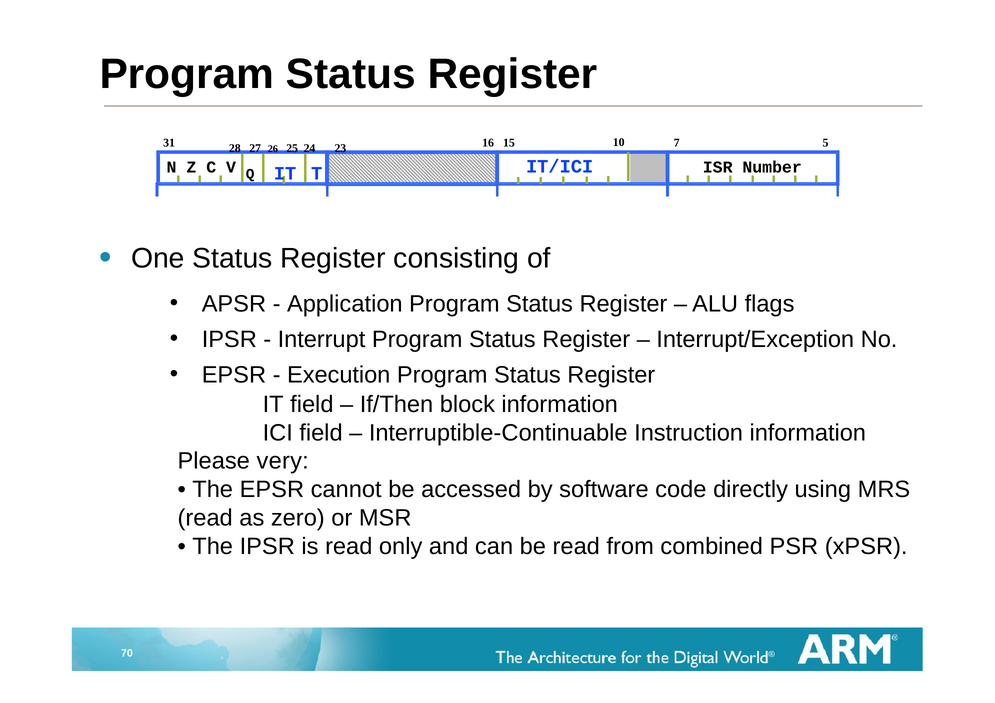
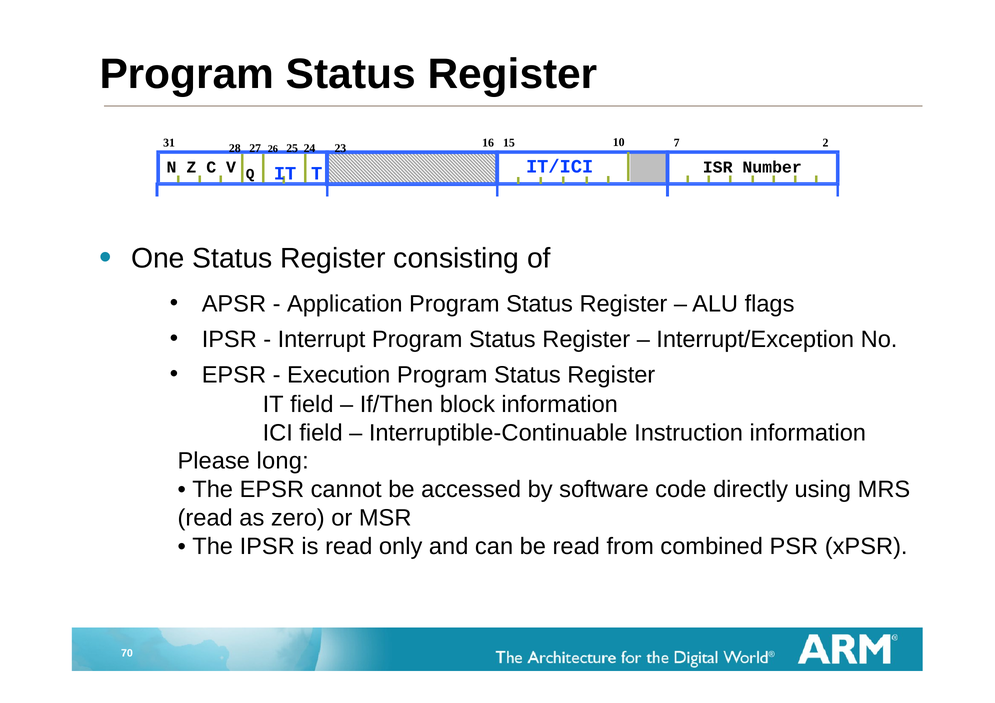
5: 5 -> 2
very: very -> long
